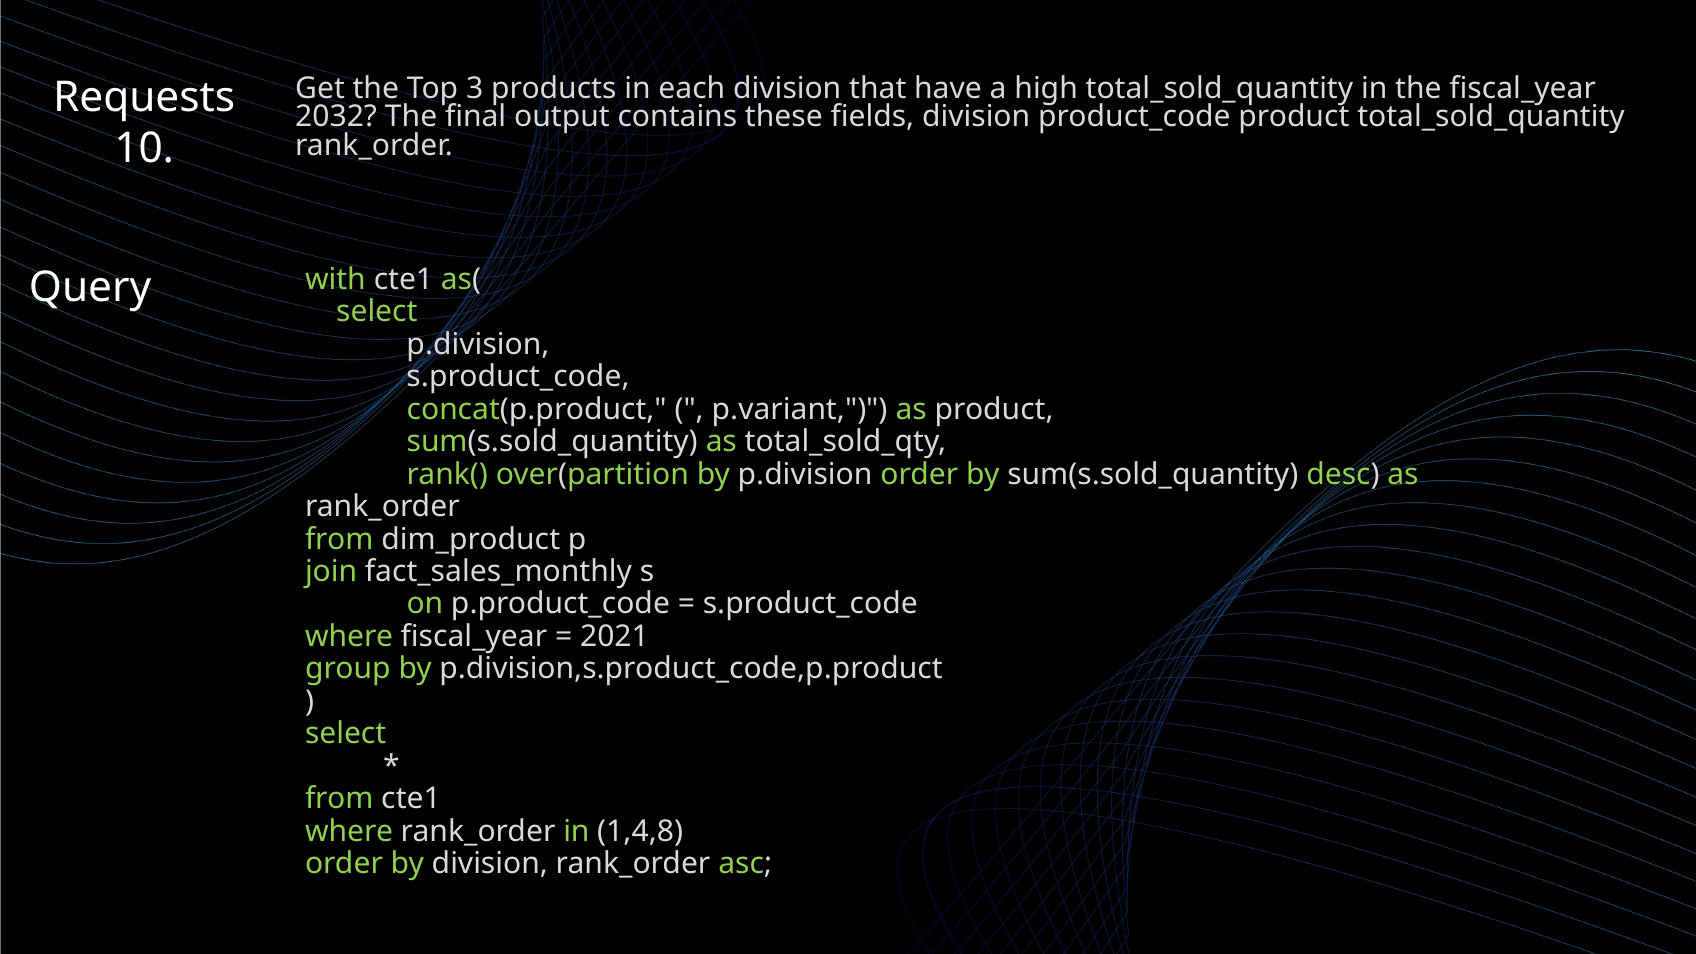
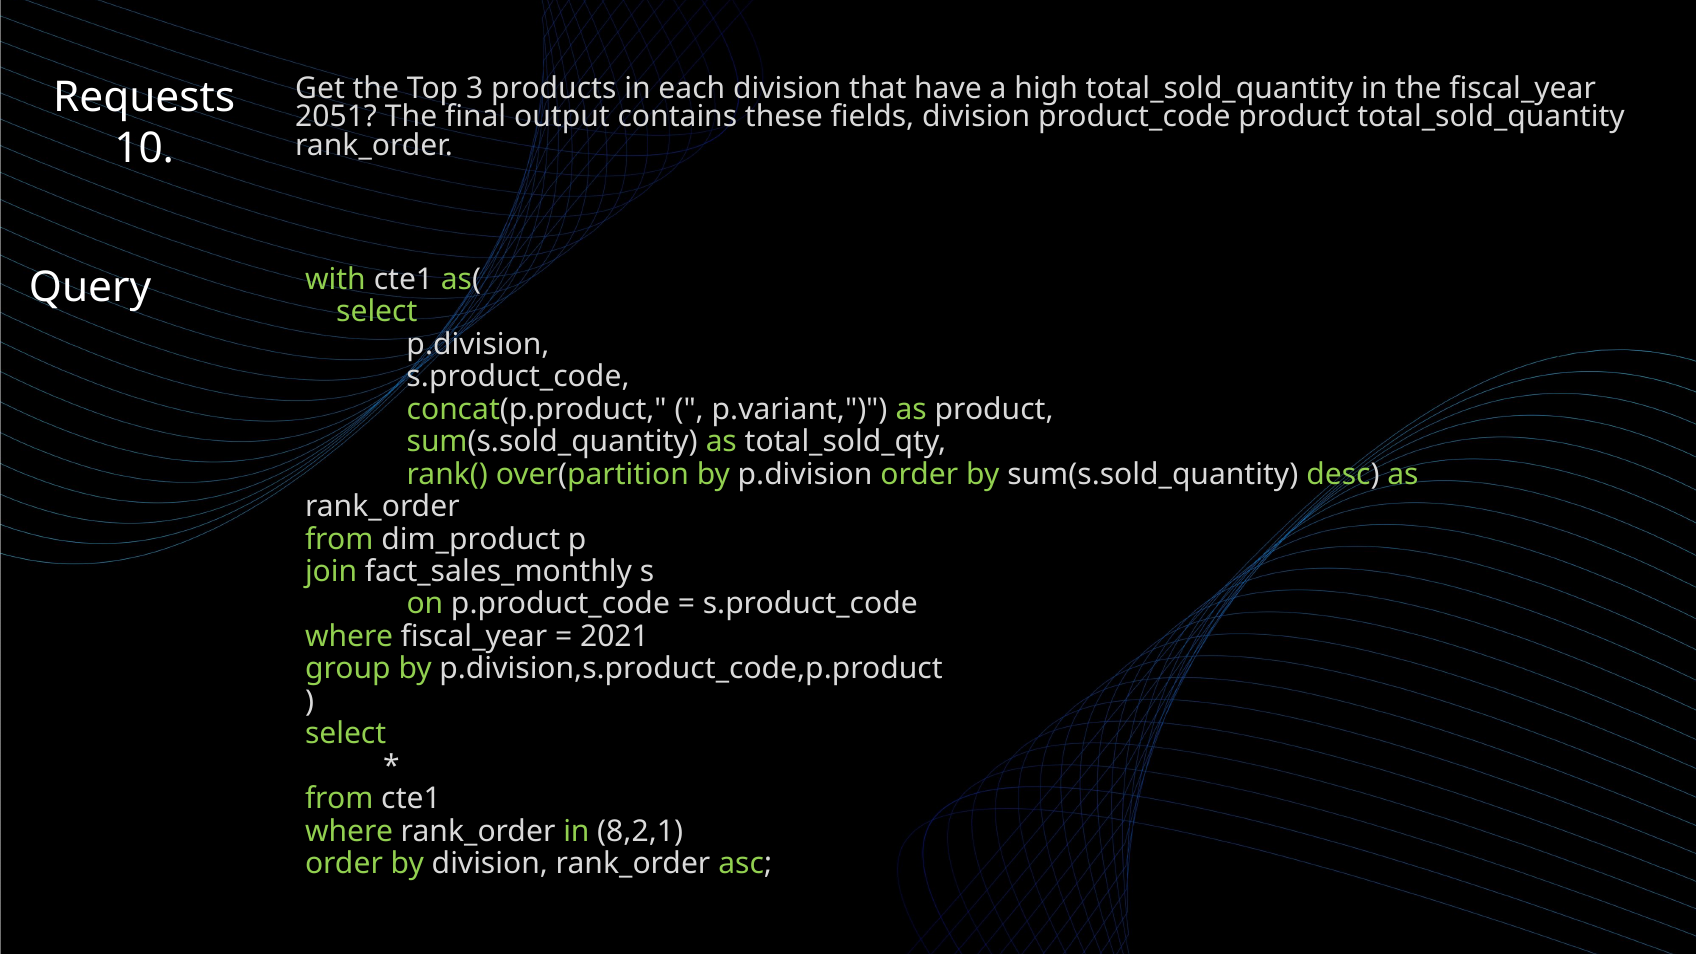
2032: 2032 -> 2051
1,4,8: 1,4,8 -> 8,2,1
